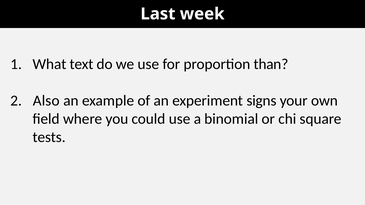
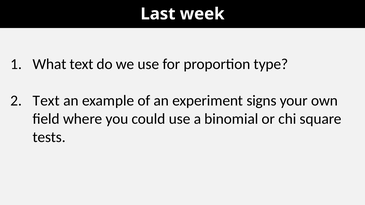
than: than -> type
Also at (46, 101): Also -> Text
